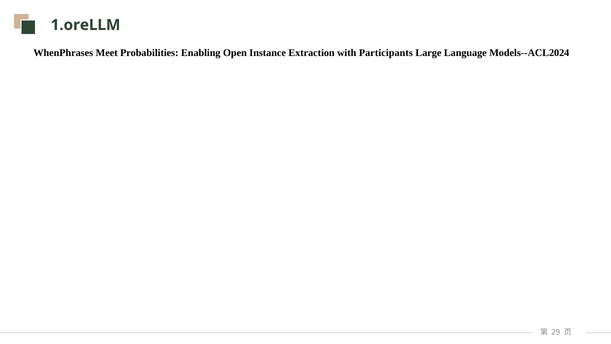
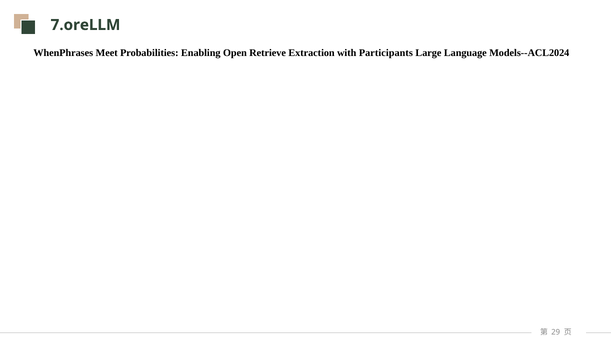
1.oreLLM: 1.oreLLM -> 7.oreLLM
Instance: Instance -> Retrieve
